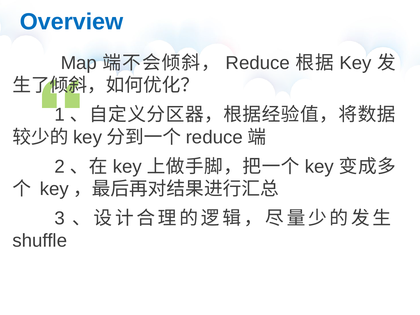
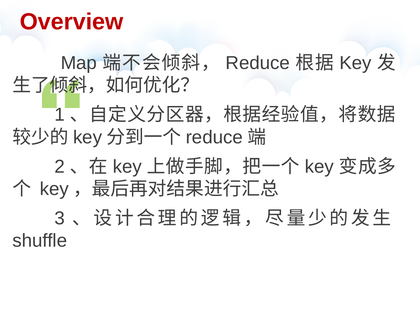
Overview colour: blue -> red
